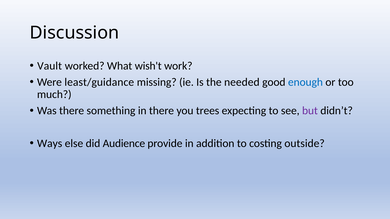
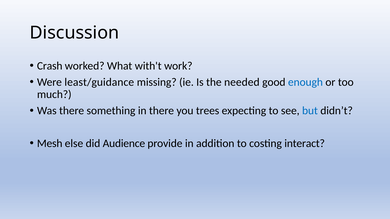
Vault: Vault -> Crash
wish't: wish't -> with't
but colour: purple -> blue
Ways: Ways -> Mesh
outside: outside -> interact
